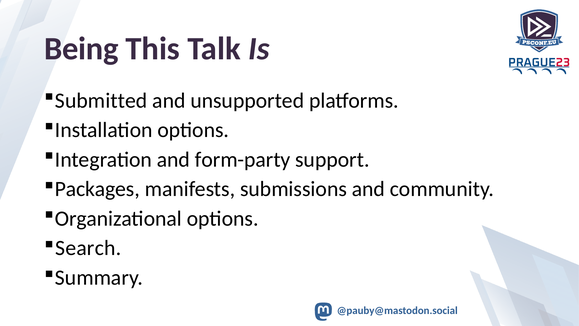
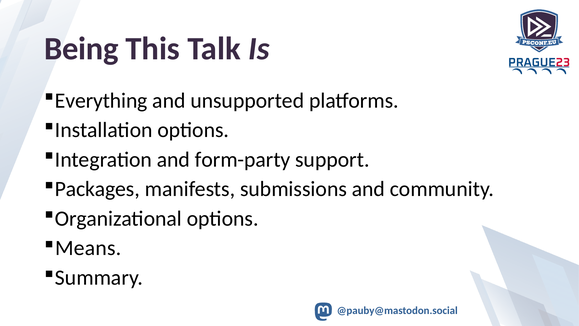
Submitted: Submitted -> Everything
Search: Search -> Means
